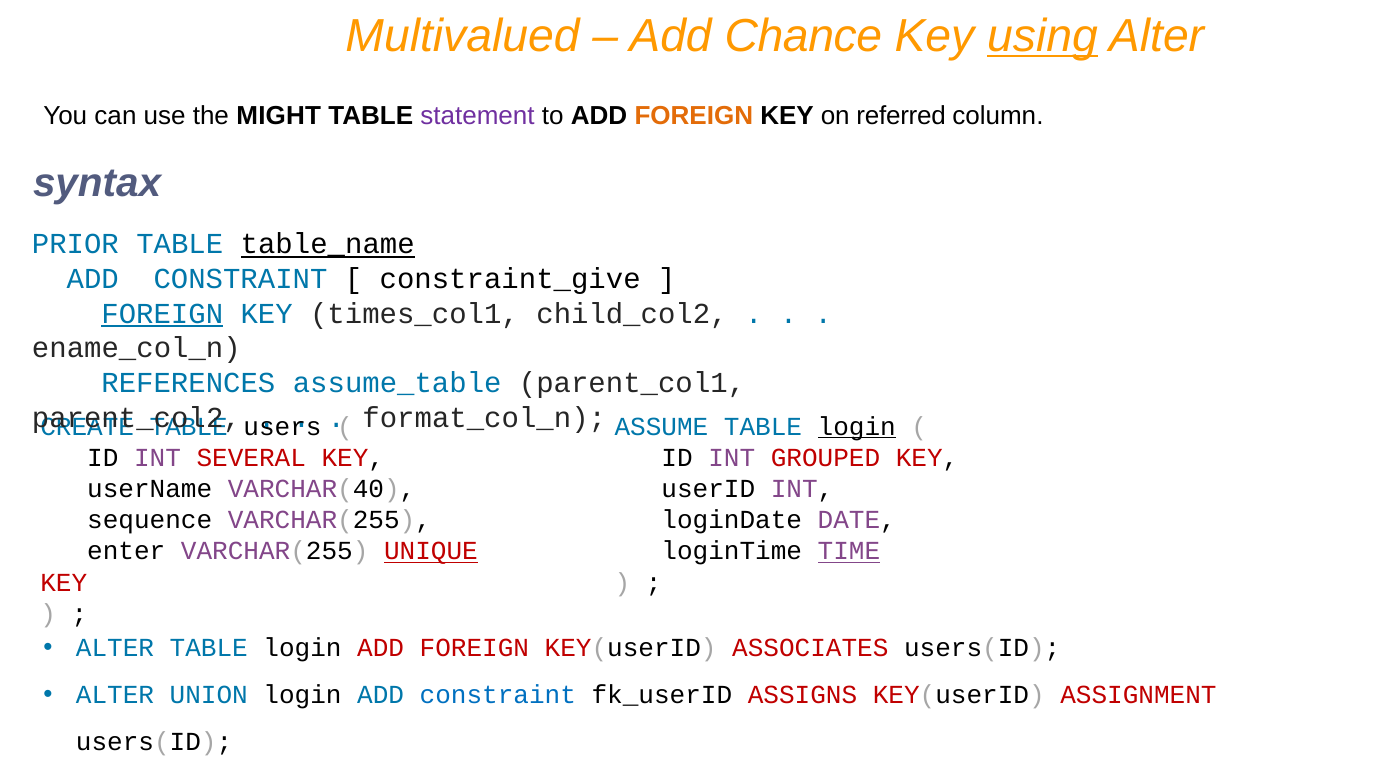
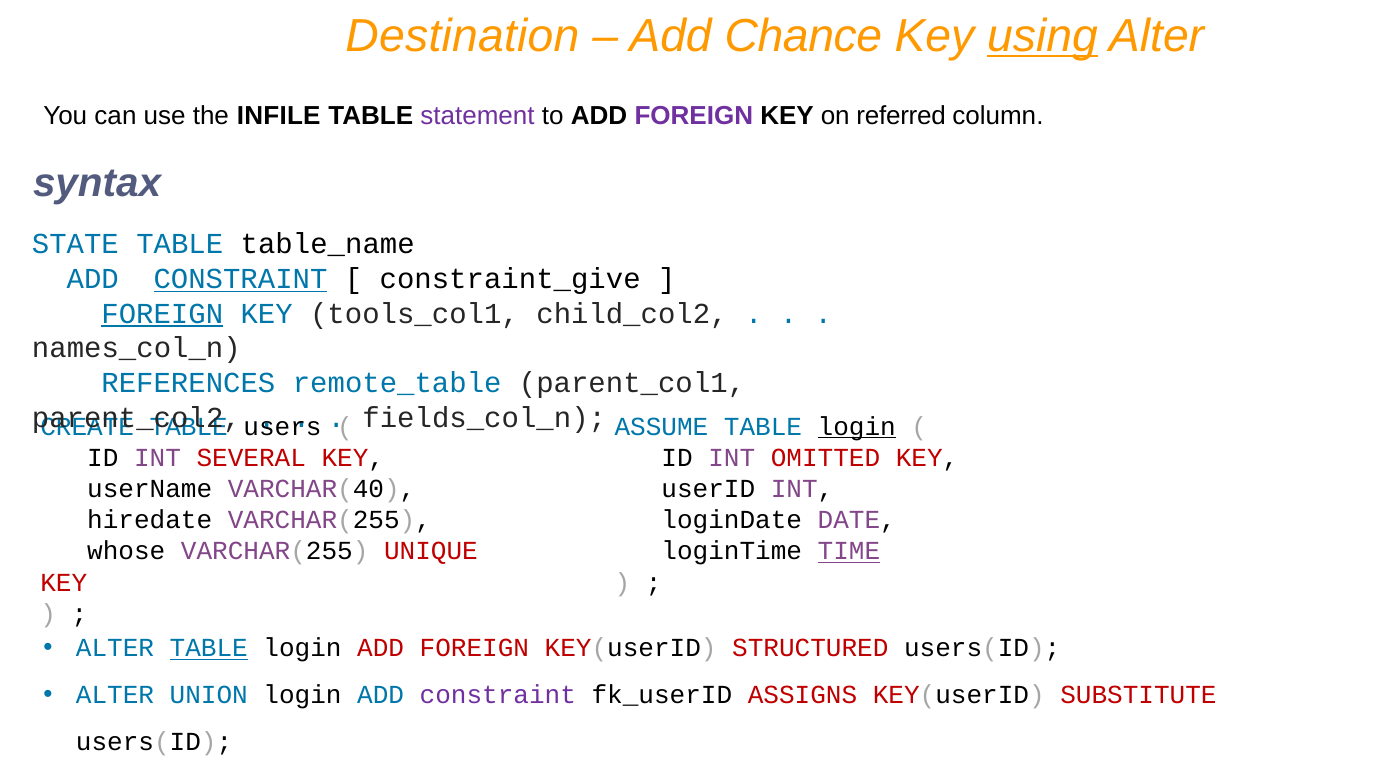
Multivalued: Multivalued -> Destination
MIGHT: MIGHT -> INFILE
FOREIGN at (694, 116) colour: orange -> purple
PRIOR: PRIOR -> STATE
table_name underline: present -> none
CONSTRAINT at (240, 279) underline: none -> present
times_col1: times_col1 -> tools_col1
ename_col_n: ename_col_n -> names_col_n
assume_table: assume_table -> remote_table
format_col_n: format_col_n -> fields_col_n
GROUPED: GROUPED -> OMITTED
sequence: sequence -> hiredate
enter: enter -> whose
UNIQUE underline: present -> none
TABLE at (209, 649) underline: none -> present
ASSOCIATES: ASSOCIATES -> STRUCTURED
constraint at (498, 695) colour: blue -> purple
ASSIGNMENT: ASSIGNMENT -> SUBSTITUTE
